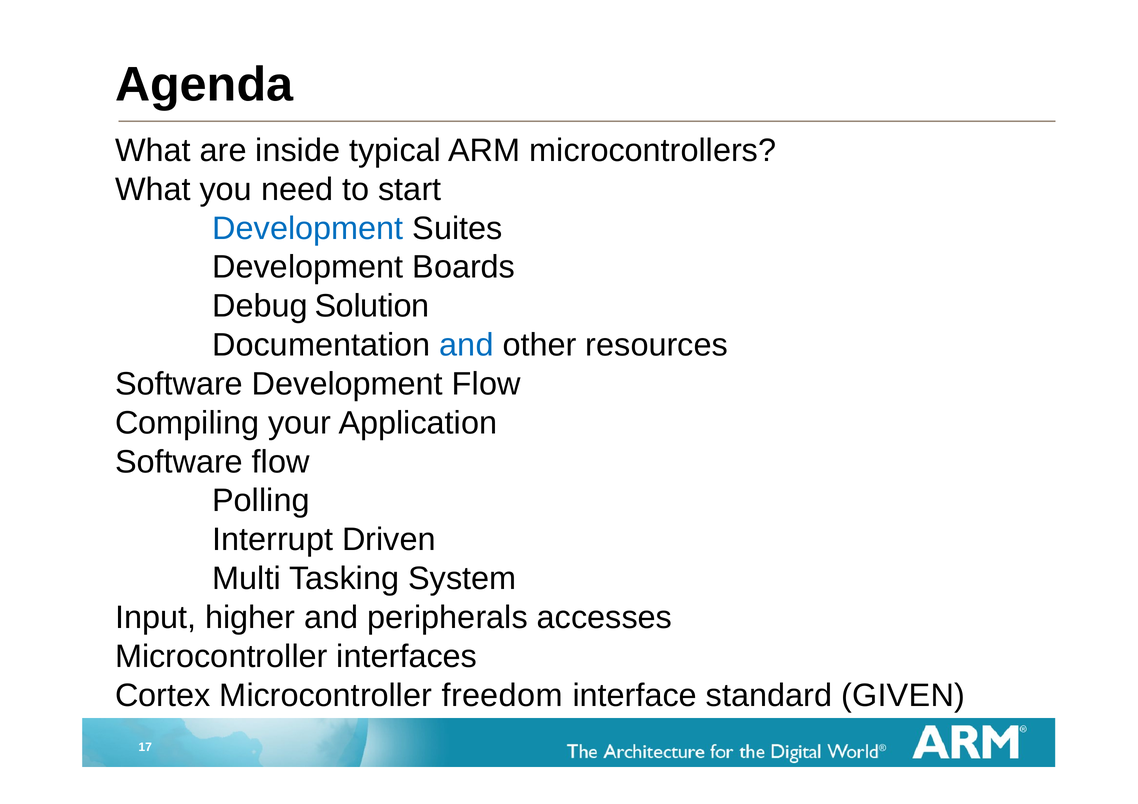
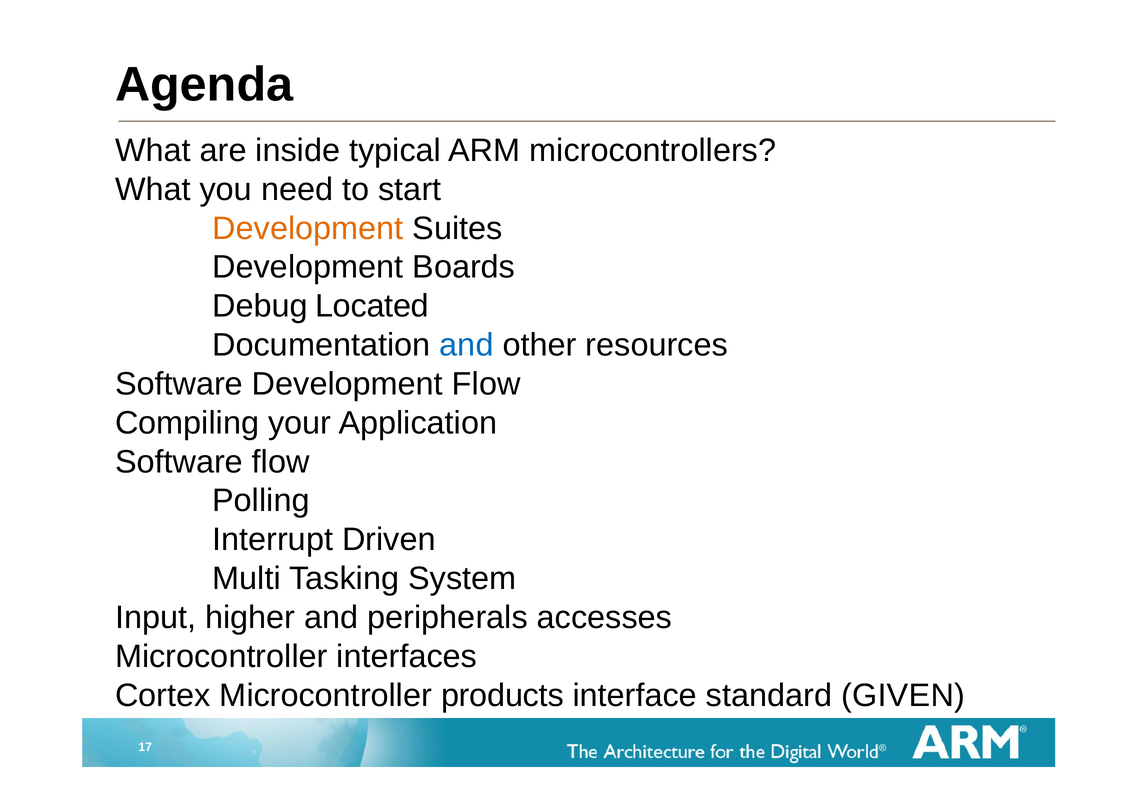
Development at (308, 228) colour: blue -> orange
Solution: Solution -> Located
freedom: freedom -> products
